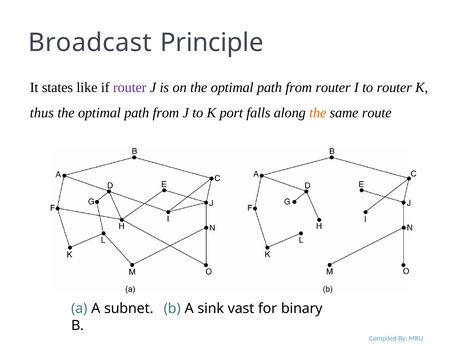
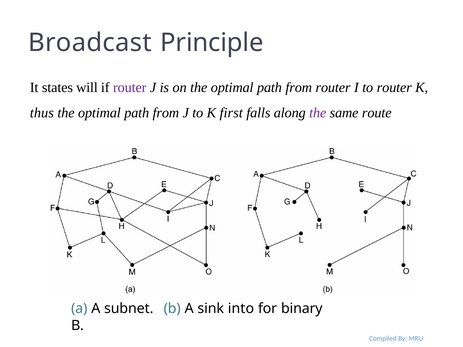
like: like -> will
port: port -> first
the at (318, 113) colour: orange -> purple
vast: vast -> into
